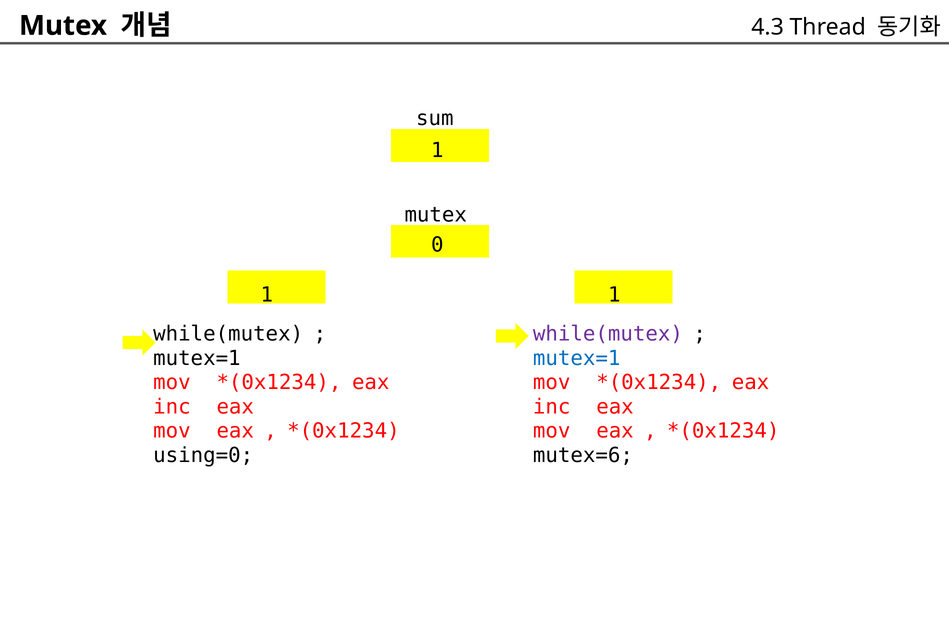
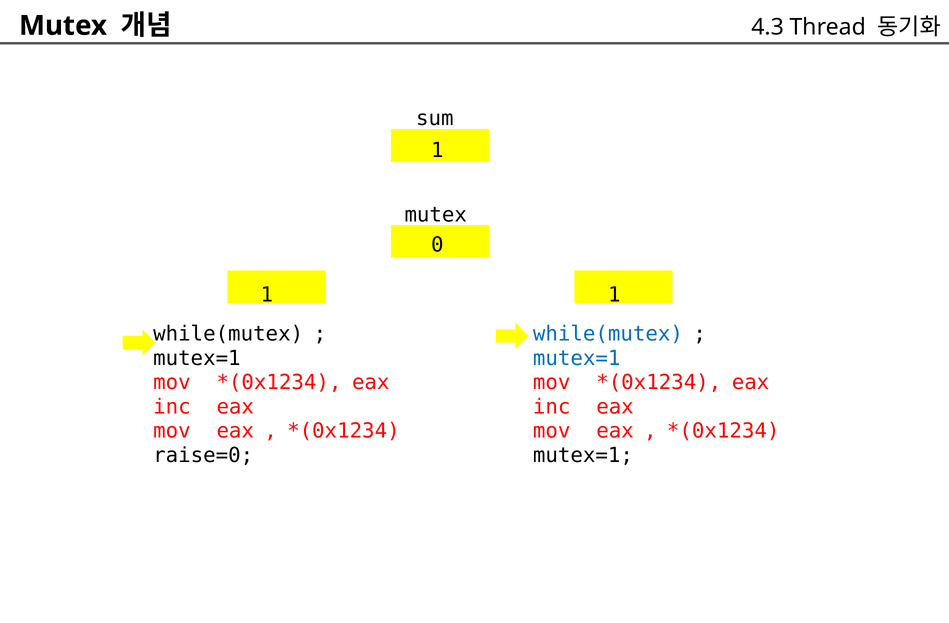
while(mutex at (608, 334) colour: purple -> blue
using=0: using=0 -> raise=0
mutex=6 at (583, 455): mutex=6 -> mutex=1
